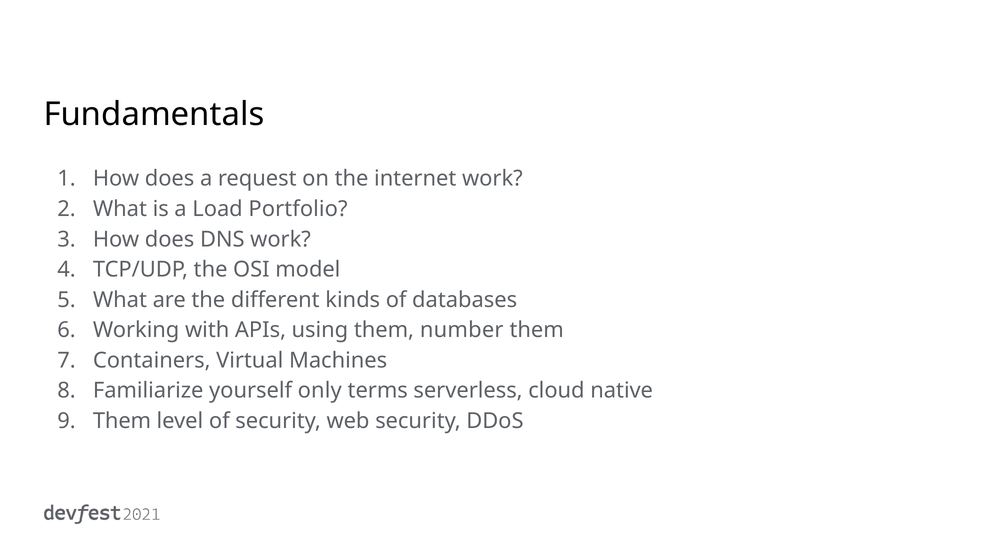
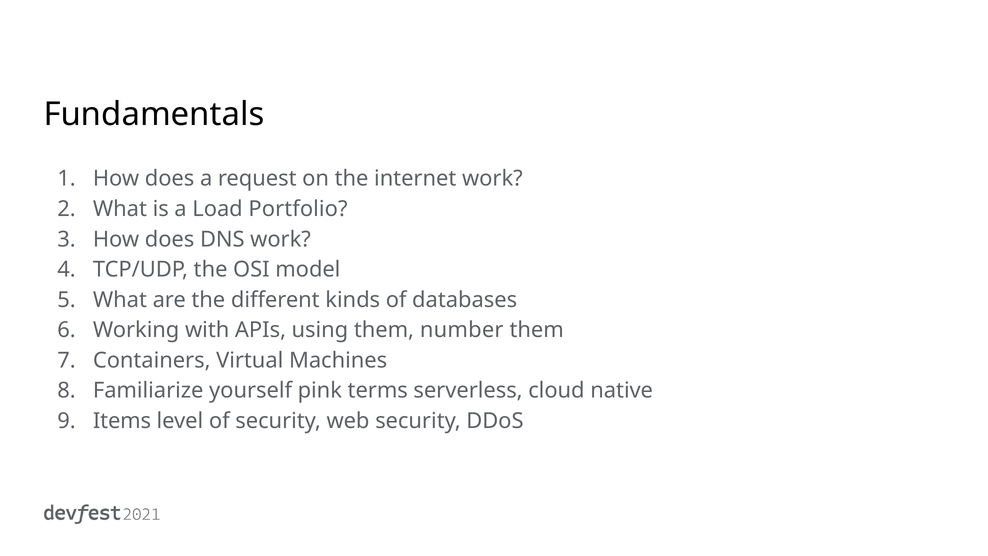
only: only -> pink
Them at (122, 421): Them -> Items
